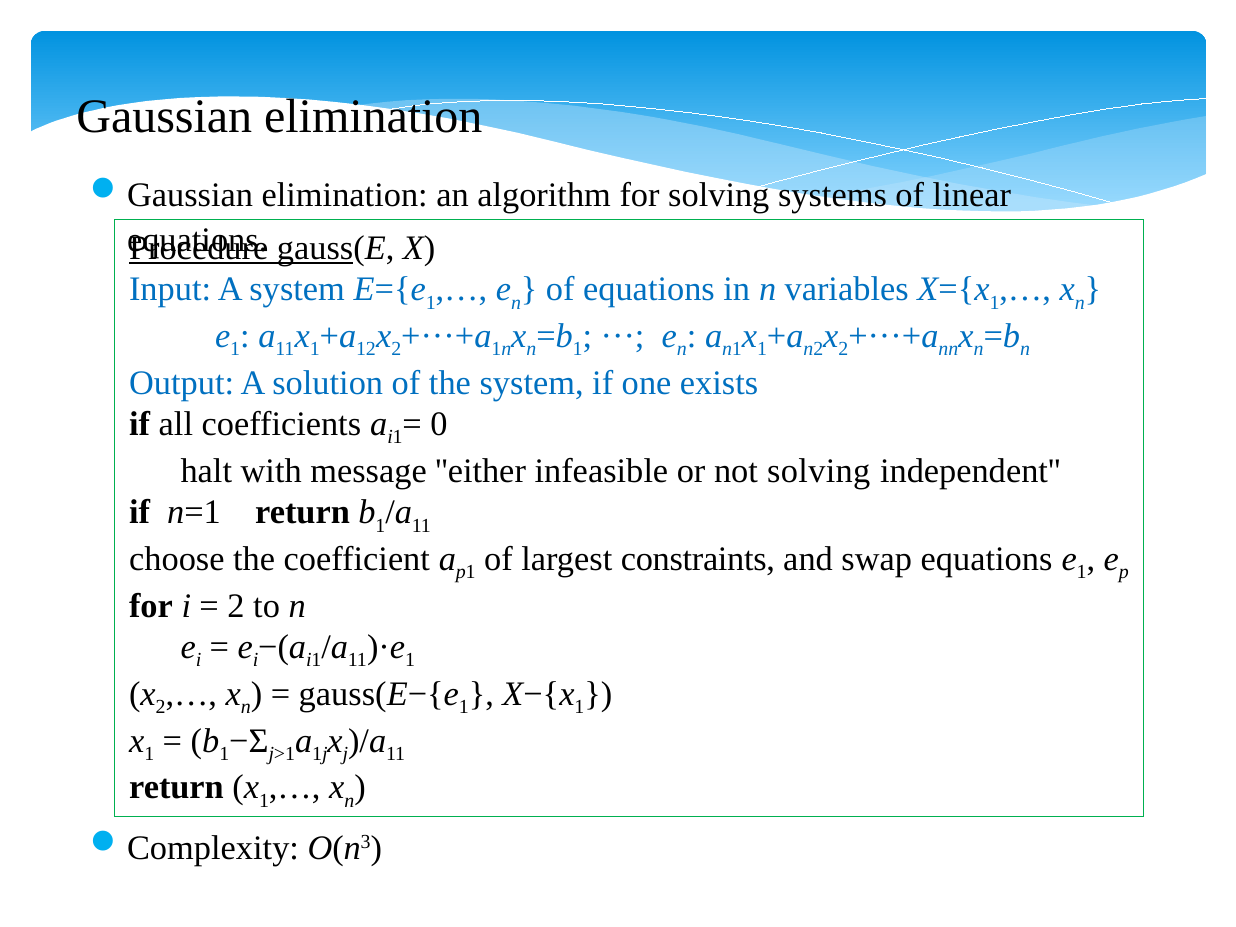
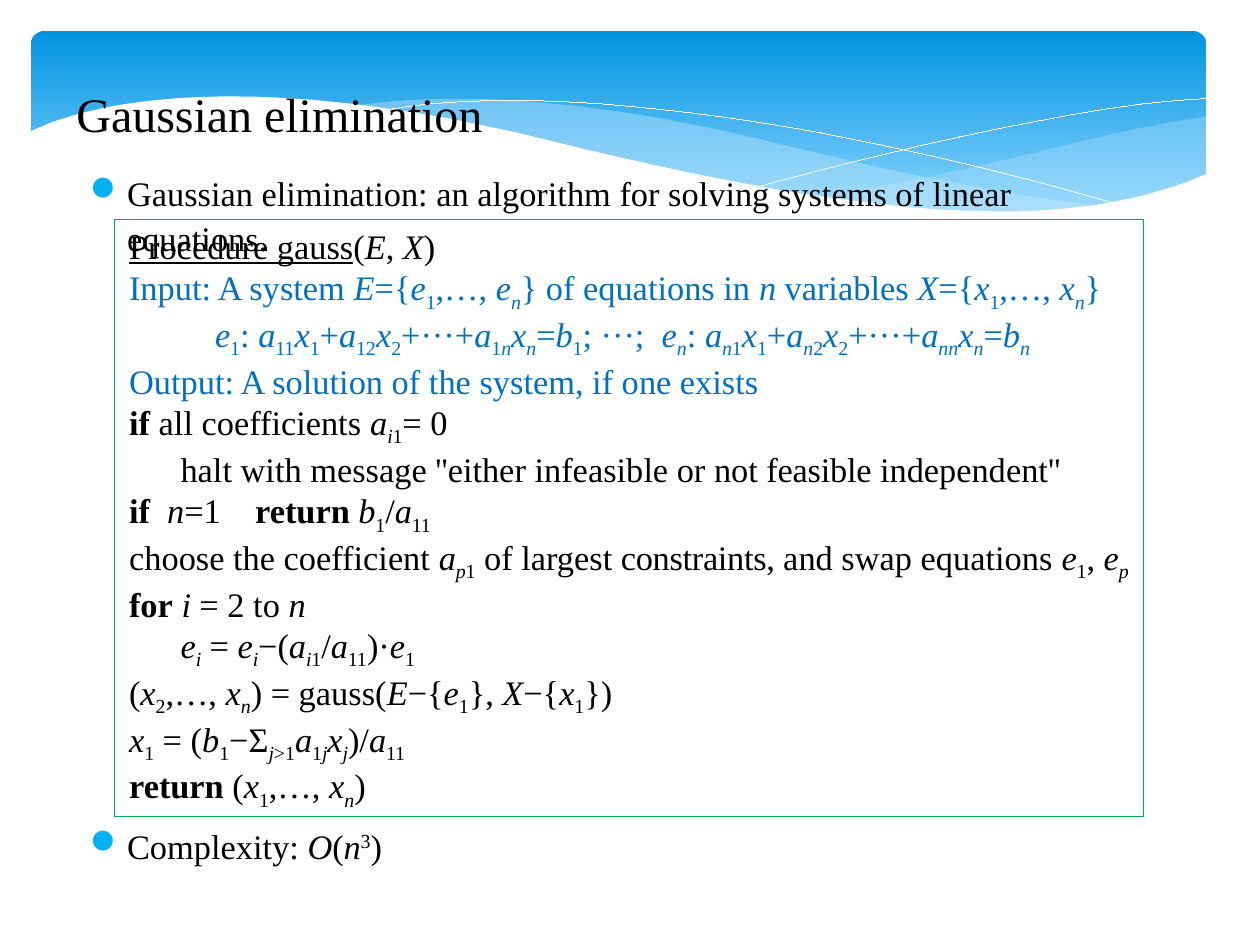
not solving: solving -> feasible
